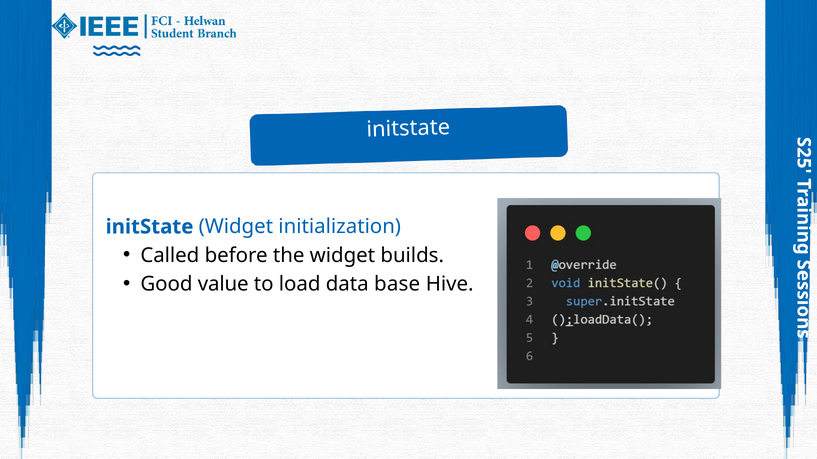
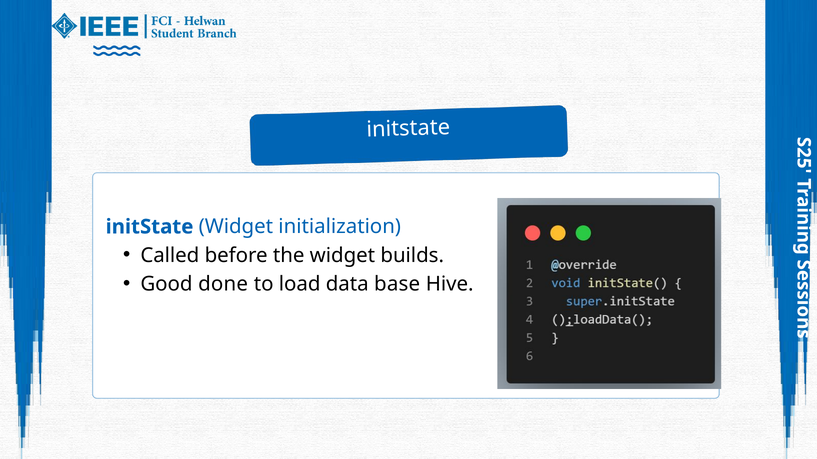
value: value -> done
